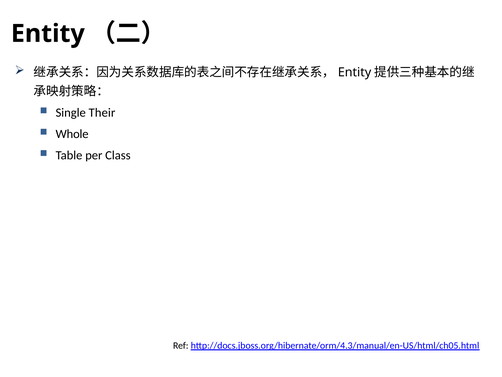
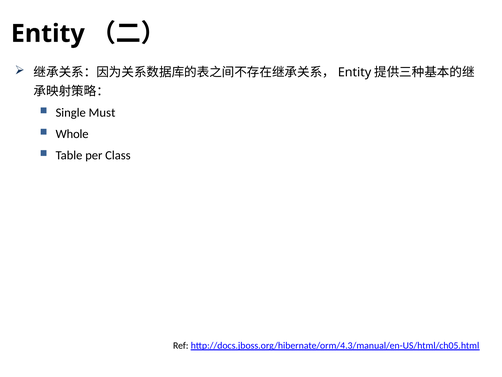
Their: Their -> Must
